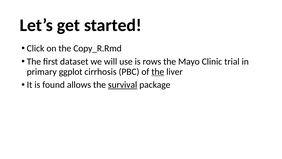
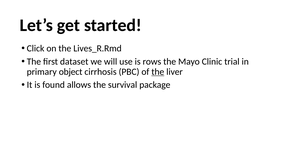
Copy_R.Rmd: Copy_R.Rmd -> Lives_R.Rmd
ggplot: ggplot -> object
survival underline: present -> none
